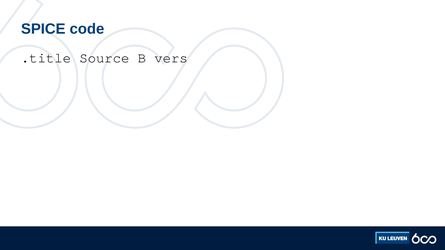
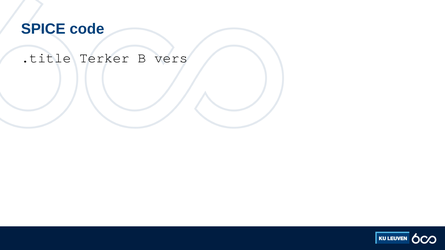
Source: Source -> Terker
